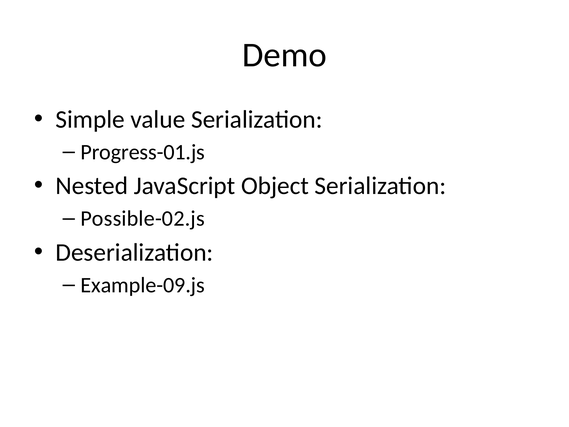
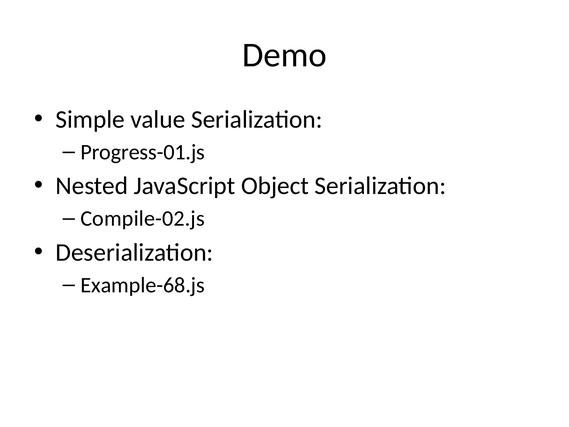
Possible-02.js: Possible-02.js -> Compile-02.js
Example-09.js: Example-09.js -> Example-68.js
